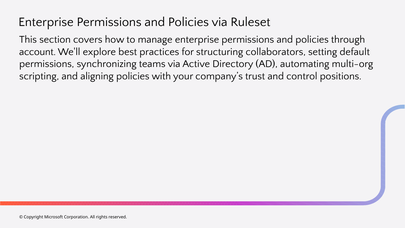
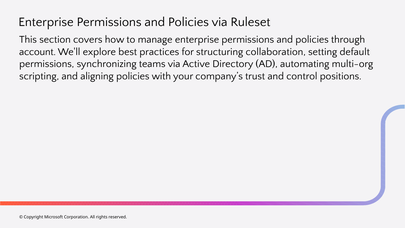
collaborators: collaborators -> collaboration
